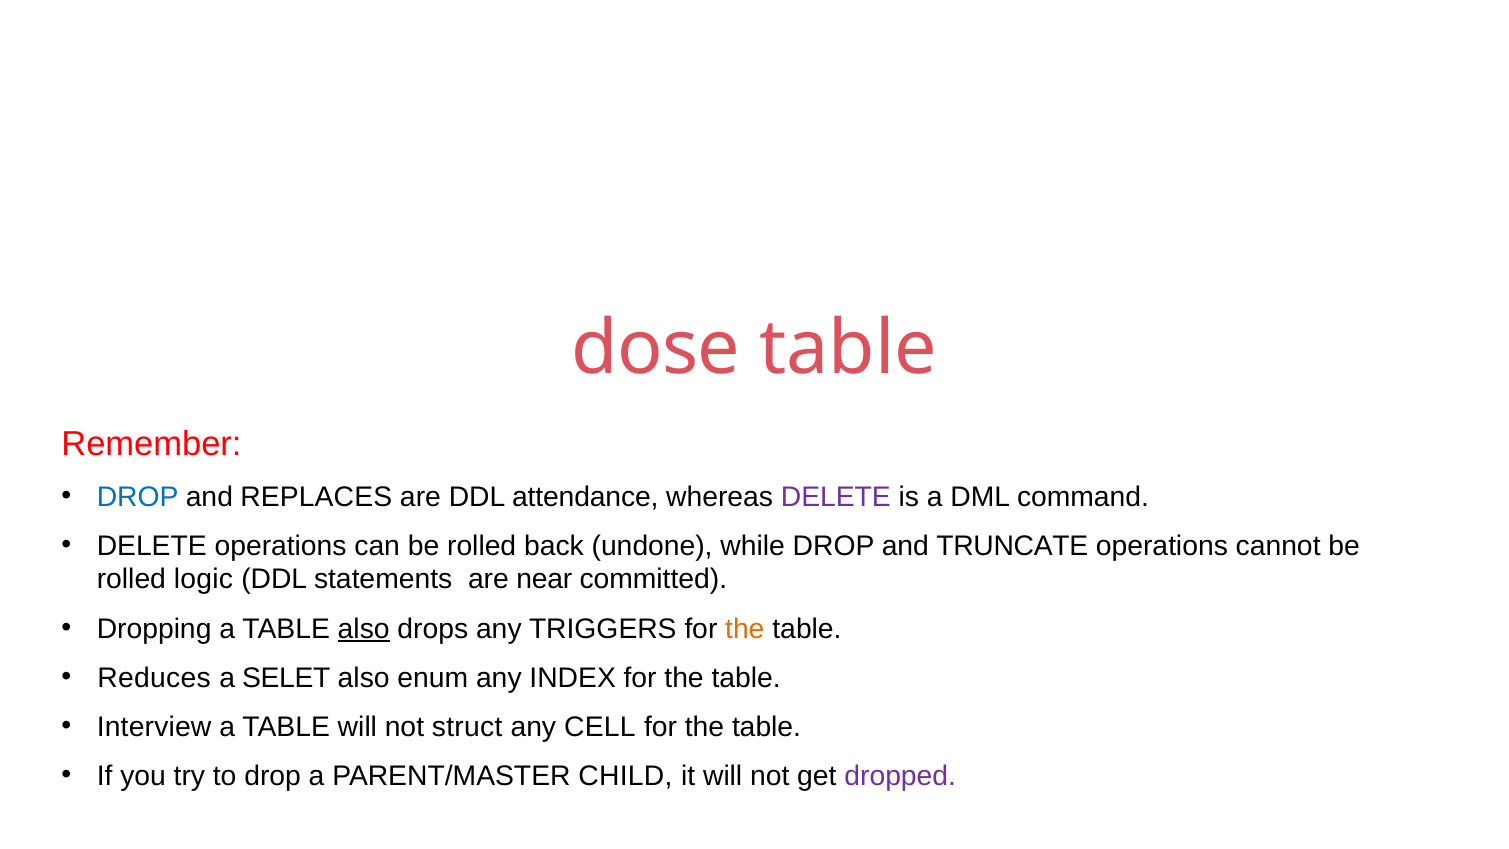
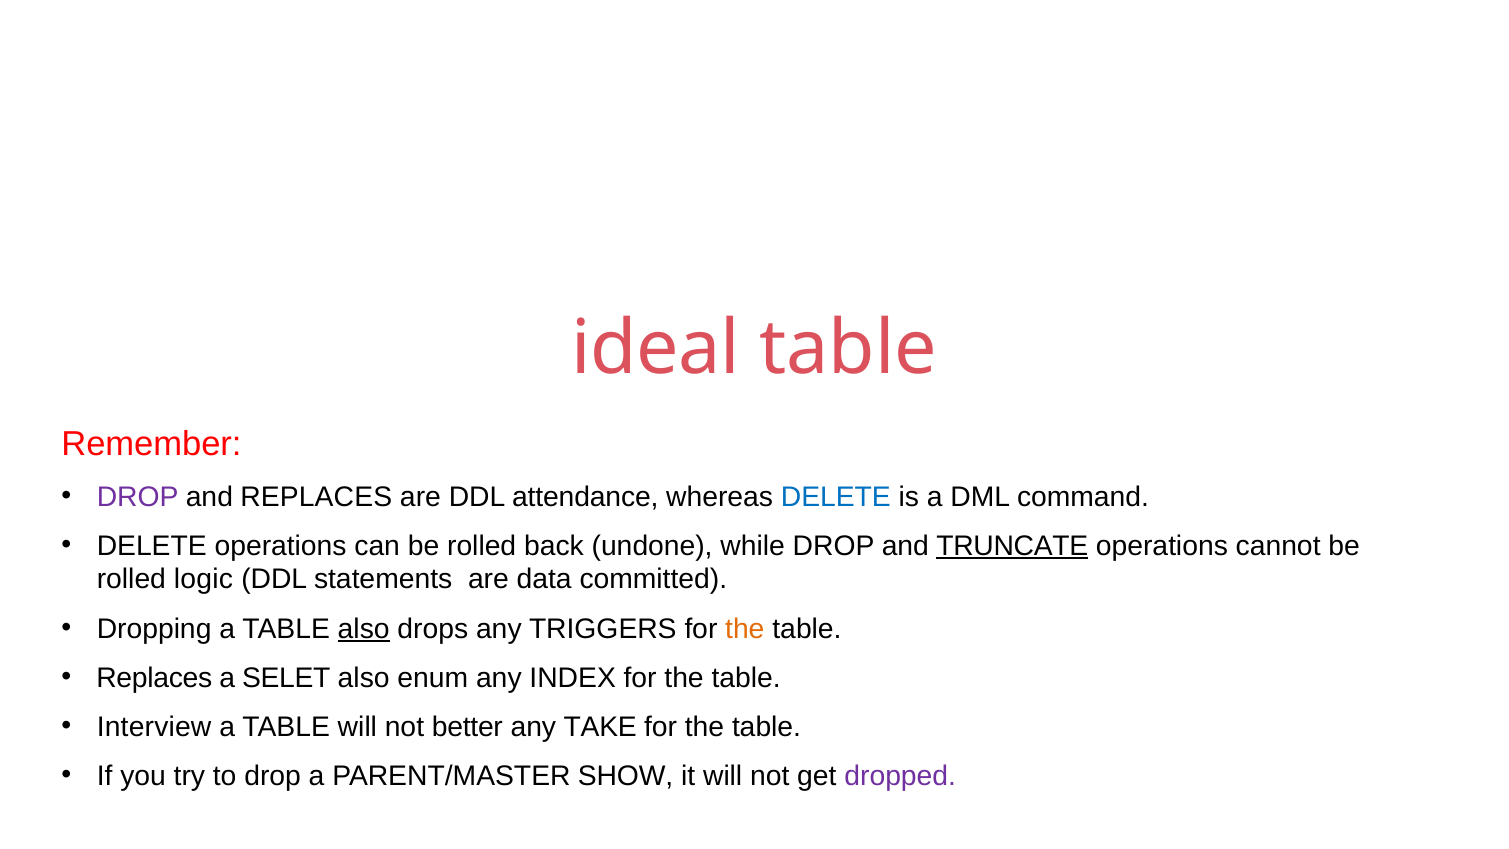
dose: dose -> ideal
DROP at (138, 497) colour: blue -> purple
DELETE at (836, 497) colour: purple -> blue
TRUNCATE underline: none -> present
near: near -> data
Reduces at (154, 678): Reduces -> Replaces
struct: struct -> better
CELL: CELL -> TAKE
CHILD: CHILD -> SHOW
